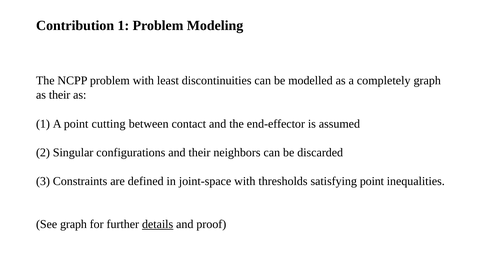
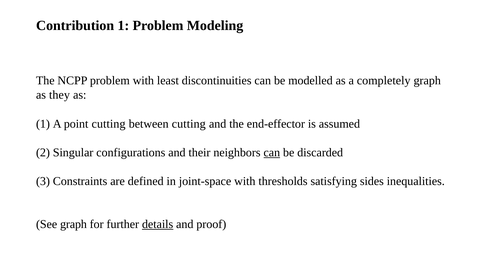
as their: their -> they
between contact: contact -> cutting
can at (272, 152) underline: none -> present
satisfying point: point -> sides
